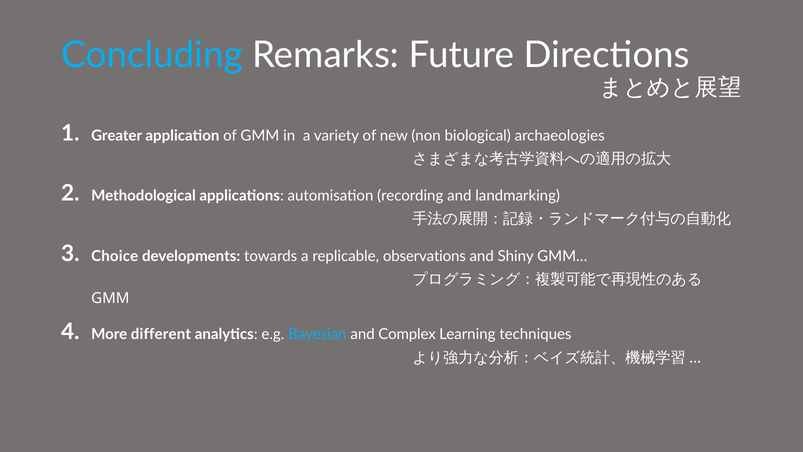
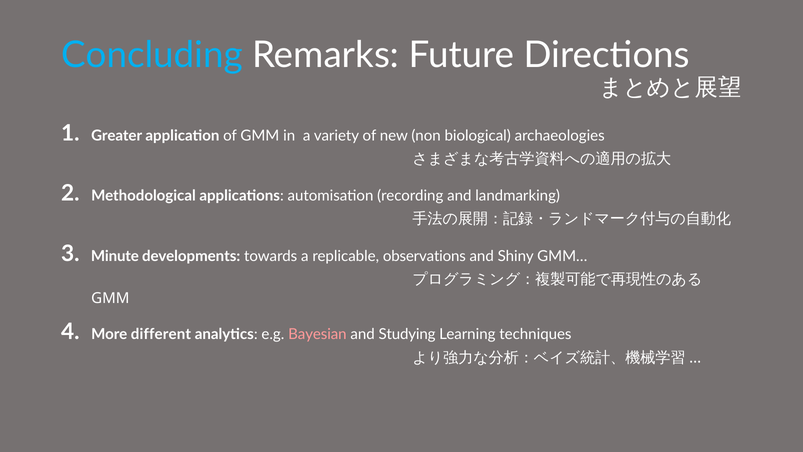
Choice: Choice -> Minute
Bayesian colour: light blue -> pink
Complex: Complex -> Studying
